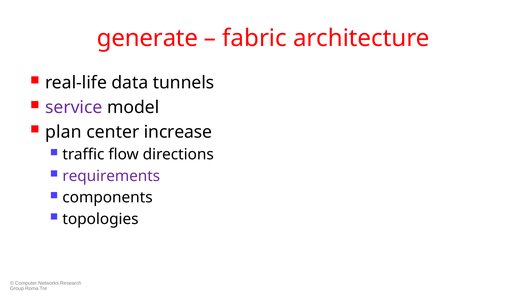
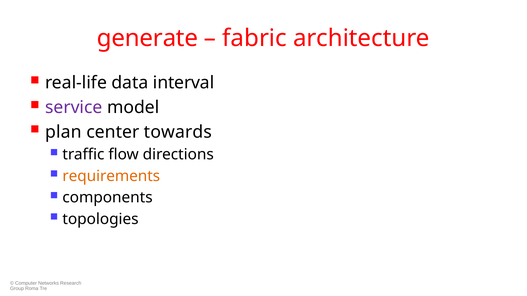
tunnels: tunnels -> interval
increase: increase -> towards
requirements colour: purple -> orange
